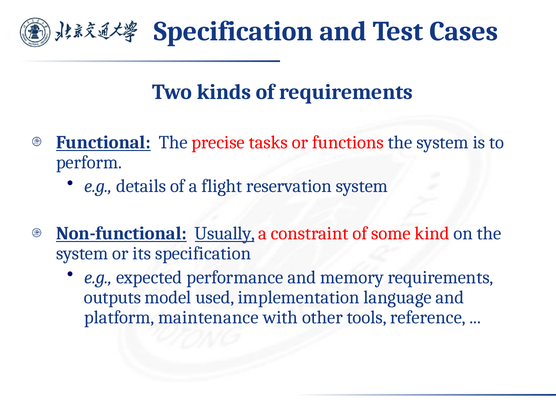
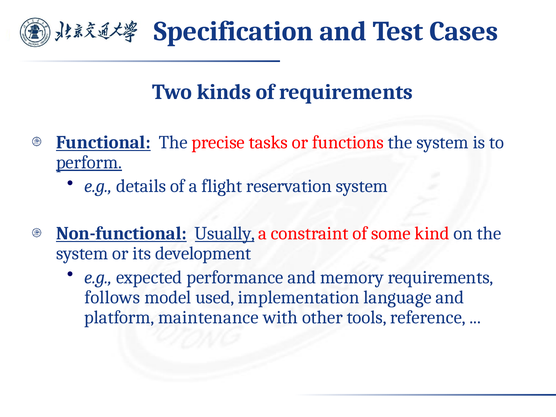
perform underline: none -> present
its specification: specification -> development
outputs: outputs -> follows
